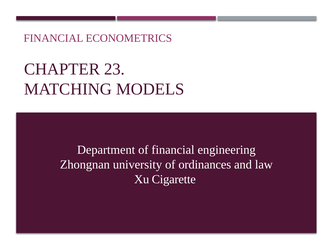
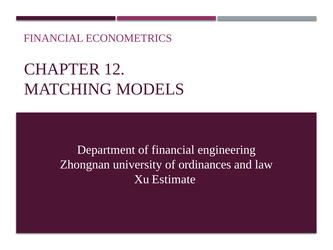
23: 23 -> 12
Cigarette: Cigarette -> Estimate
